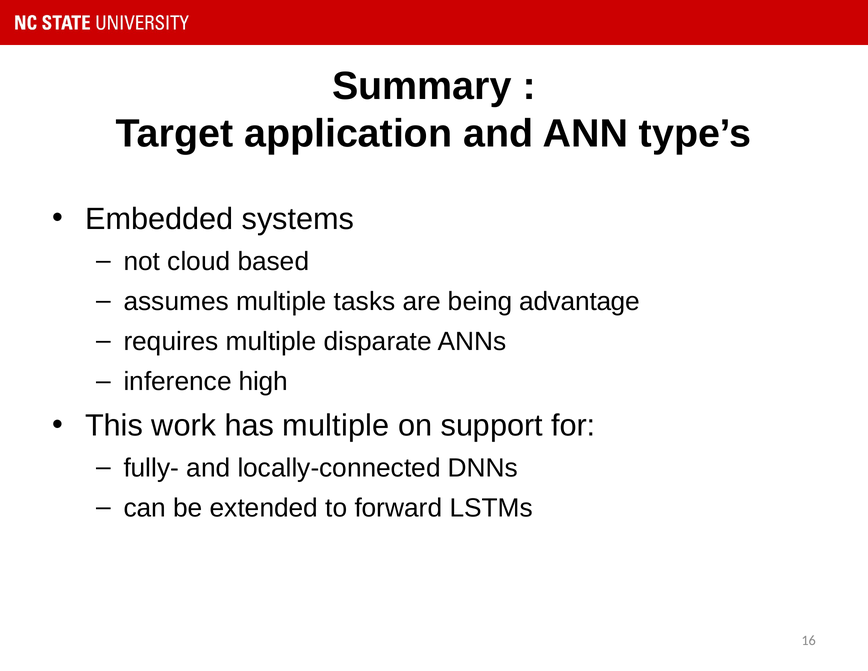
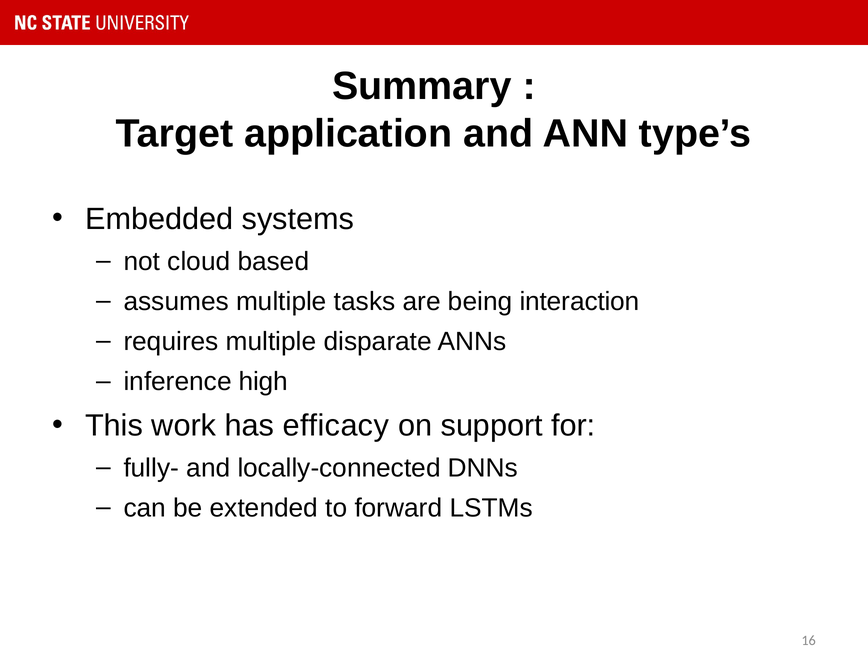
advantage: advantage -> interaction
has multiple: multiple -> efficacy
